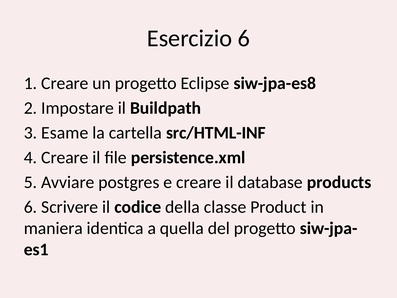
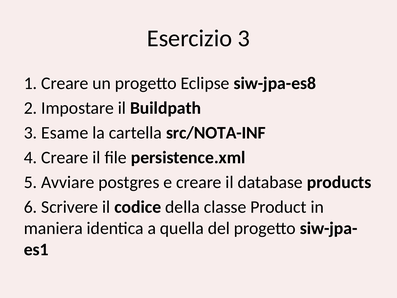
Esercizio 6: 6 -> 3
src/HTML-INF: src/HTML-INF -> src/NOTA-INF
